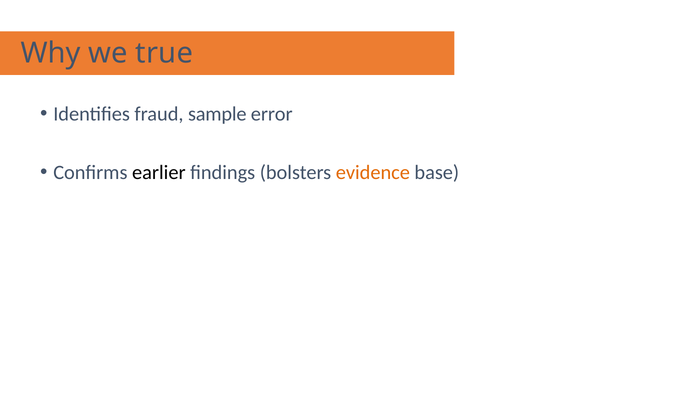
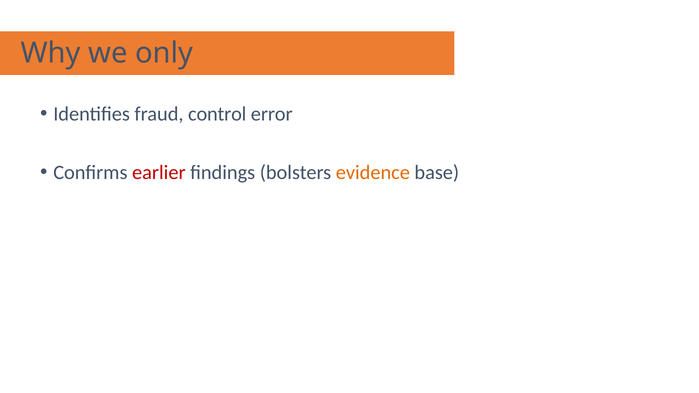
true: true -> only
sample: sample -> control
earlier colour: black -> red
